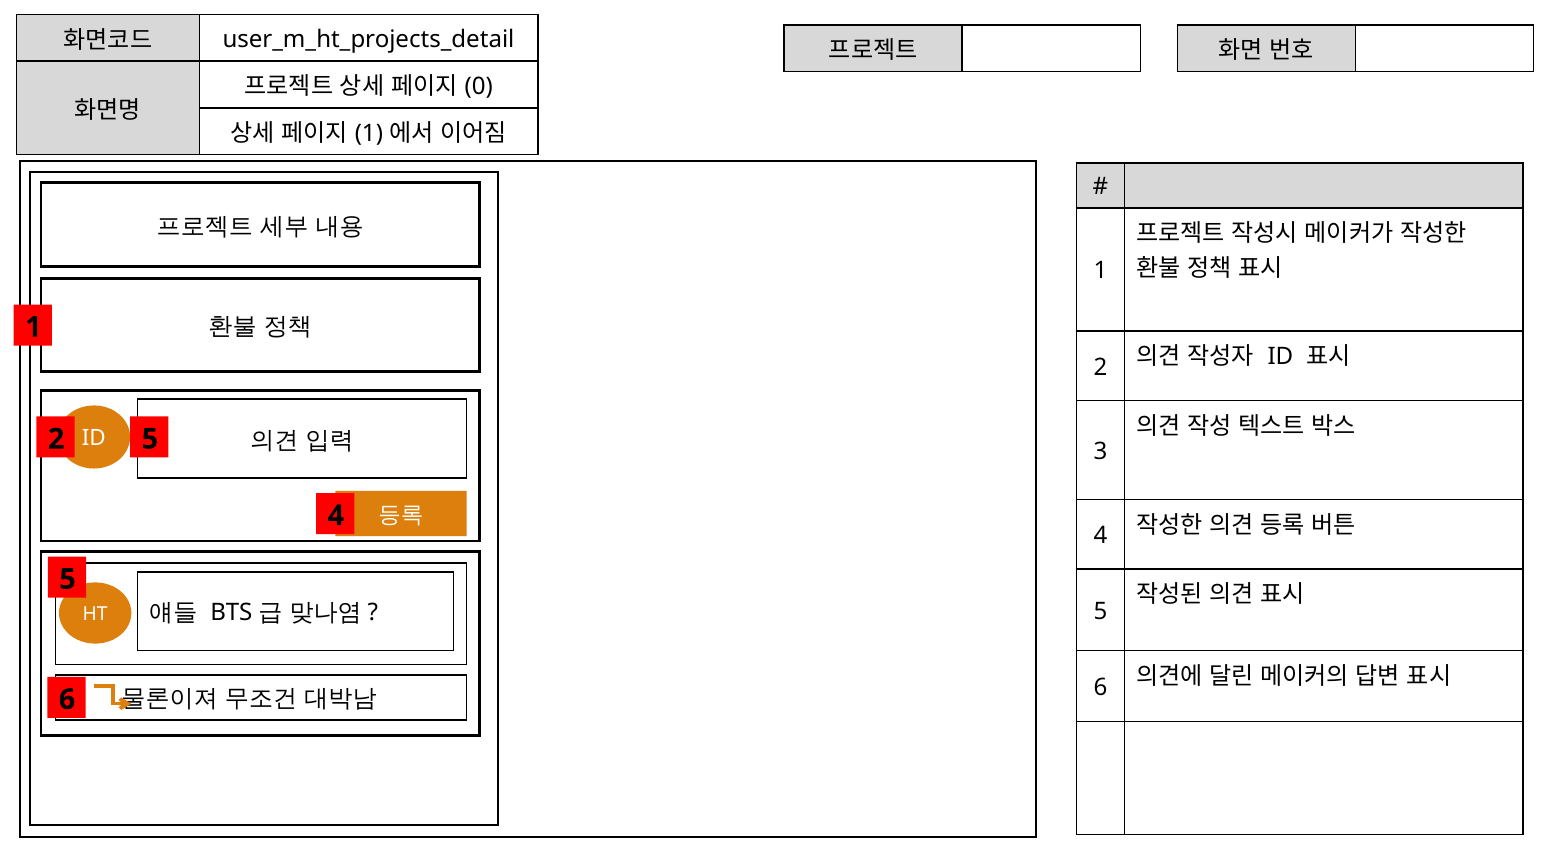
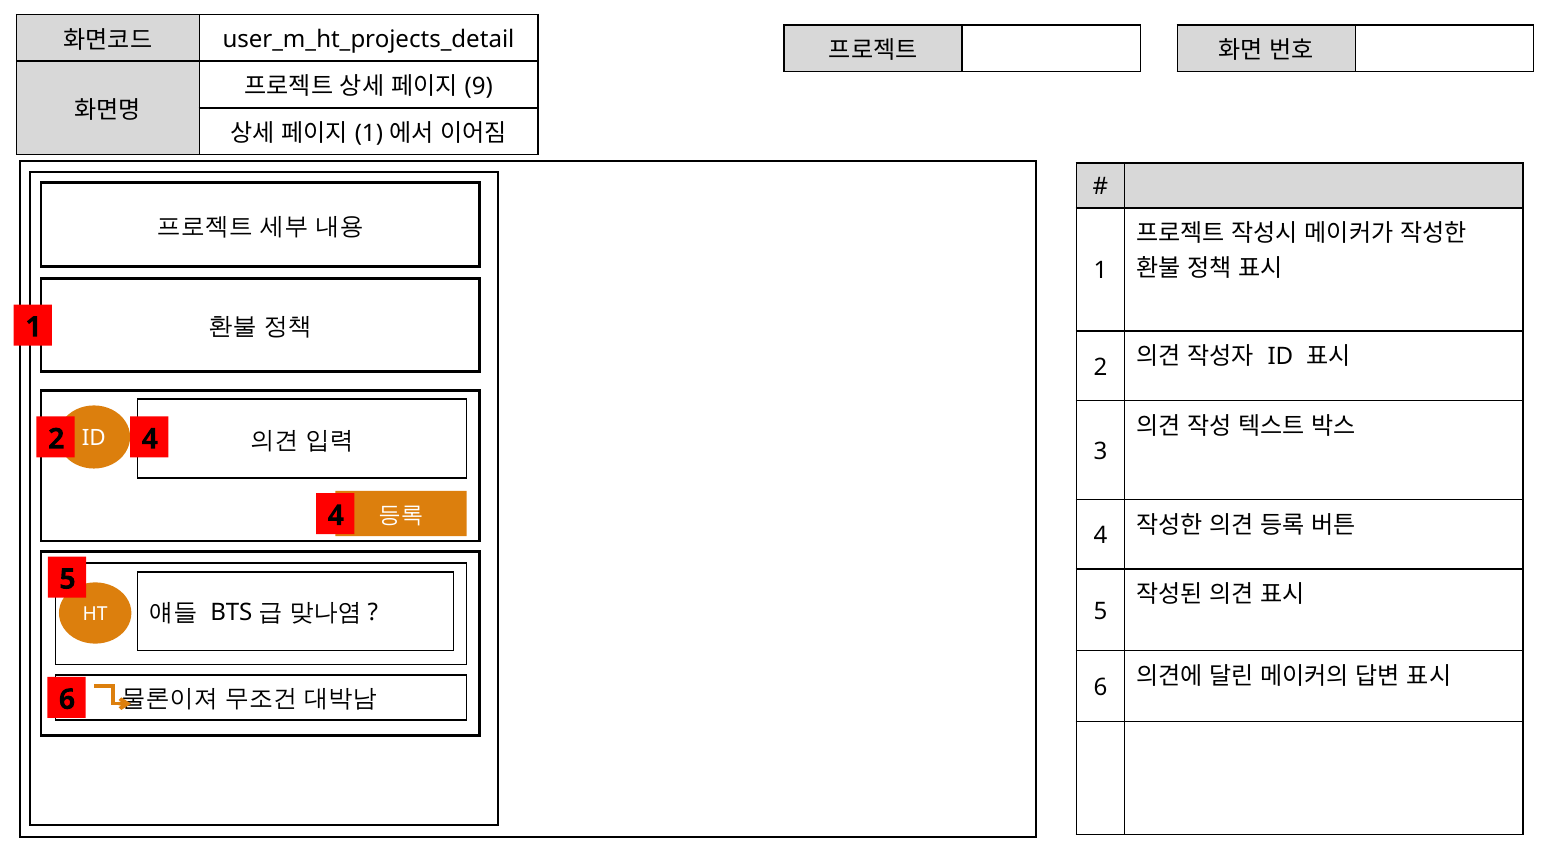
0: 0 -> 9
2 5: 5 -> 4
